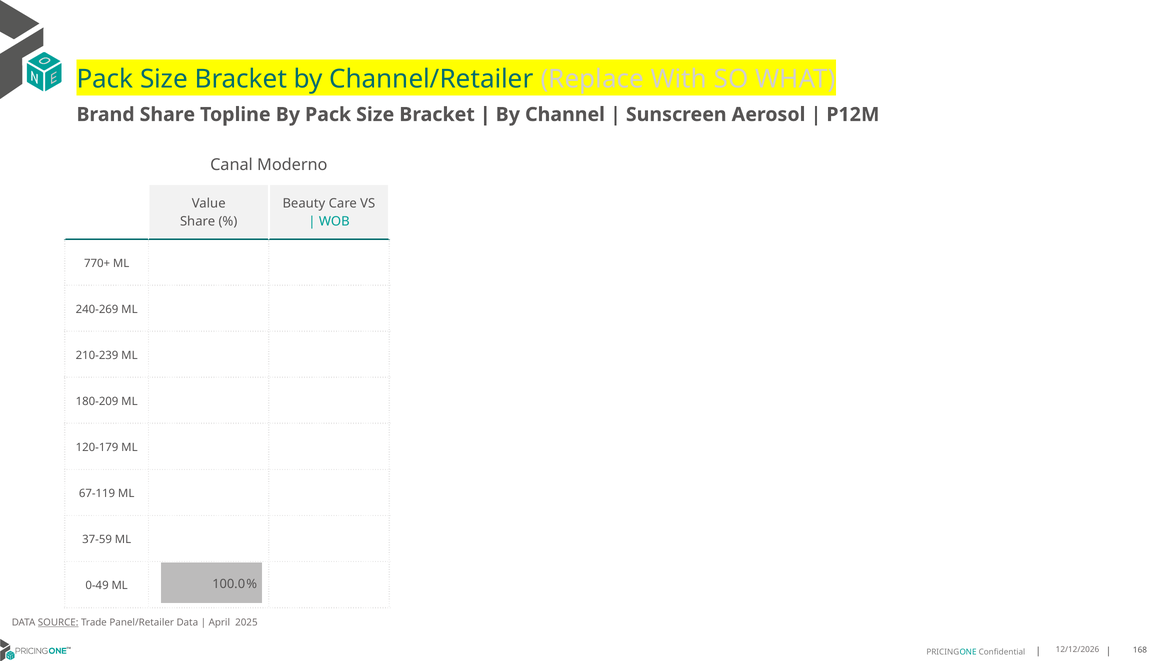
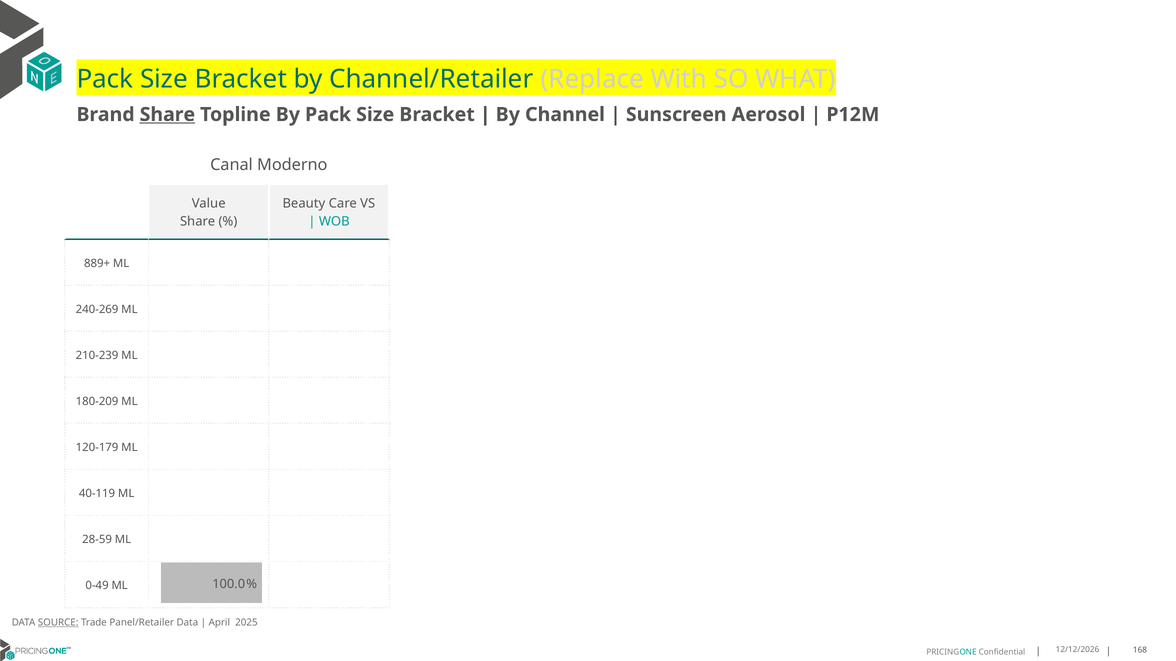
Share at (167, 115) underline: none -> present
770+: 770+ -> 889+
67-119: 67-119 -> 40-119
37-59: 37-59 -> 28-59
